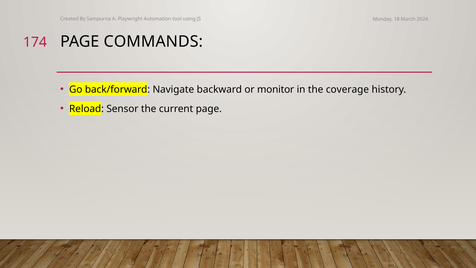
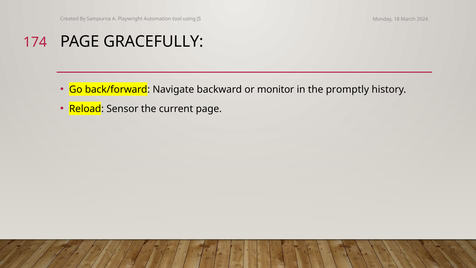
COMMANDS: COMMANDS -> GRACEFULLY
coverage: coverage -> promptly
